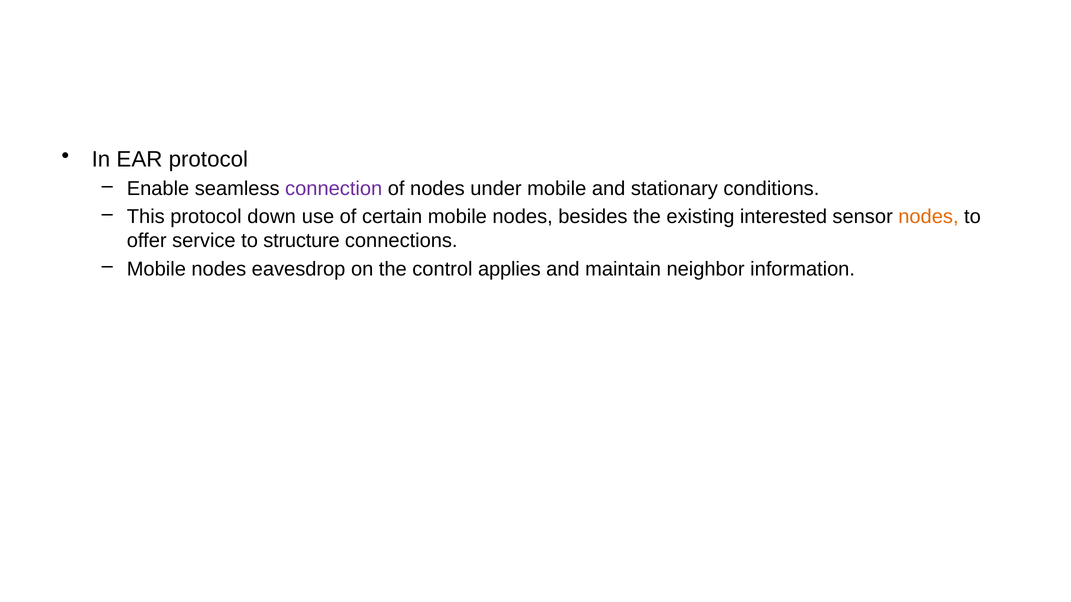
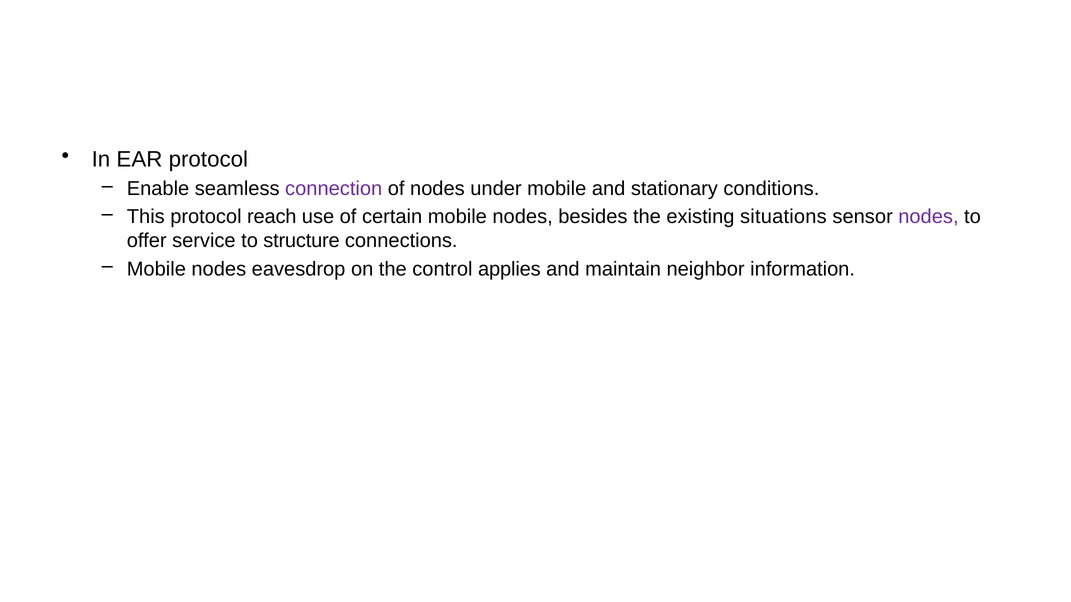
down: down -> reach
interested: interested -> situations
nodes at (928, 217) colour: orange -> purple
